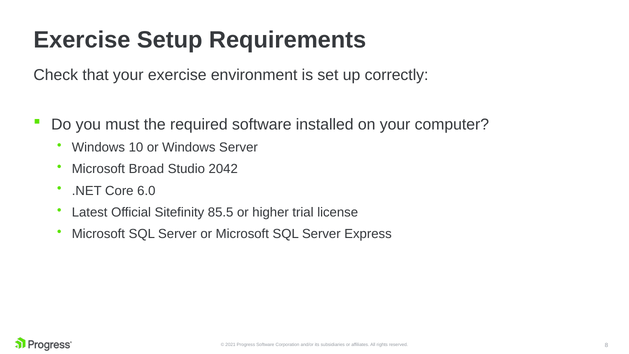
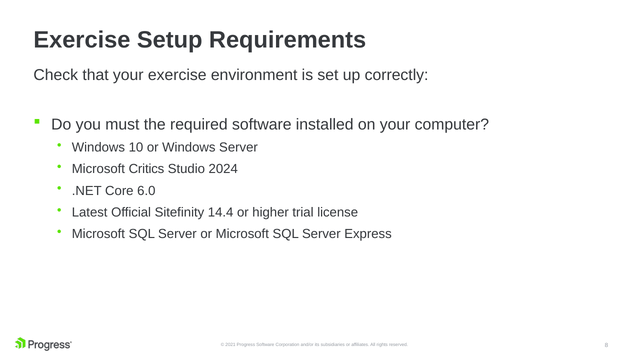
Broad: Broad -> Critics
2042: 2042 -> 2024
85.5: 85.5 -> 14.4
